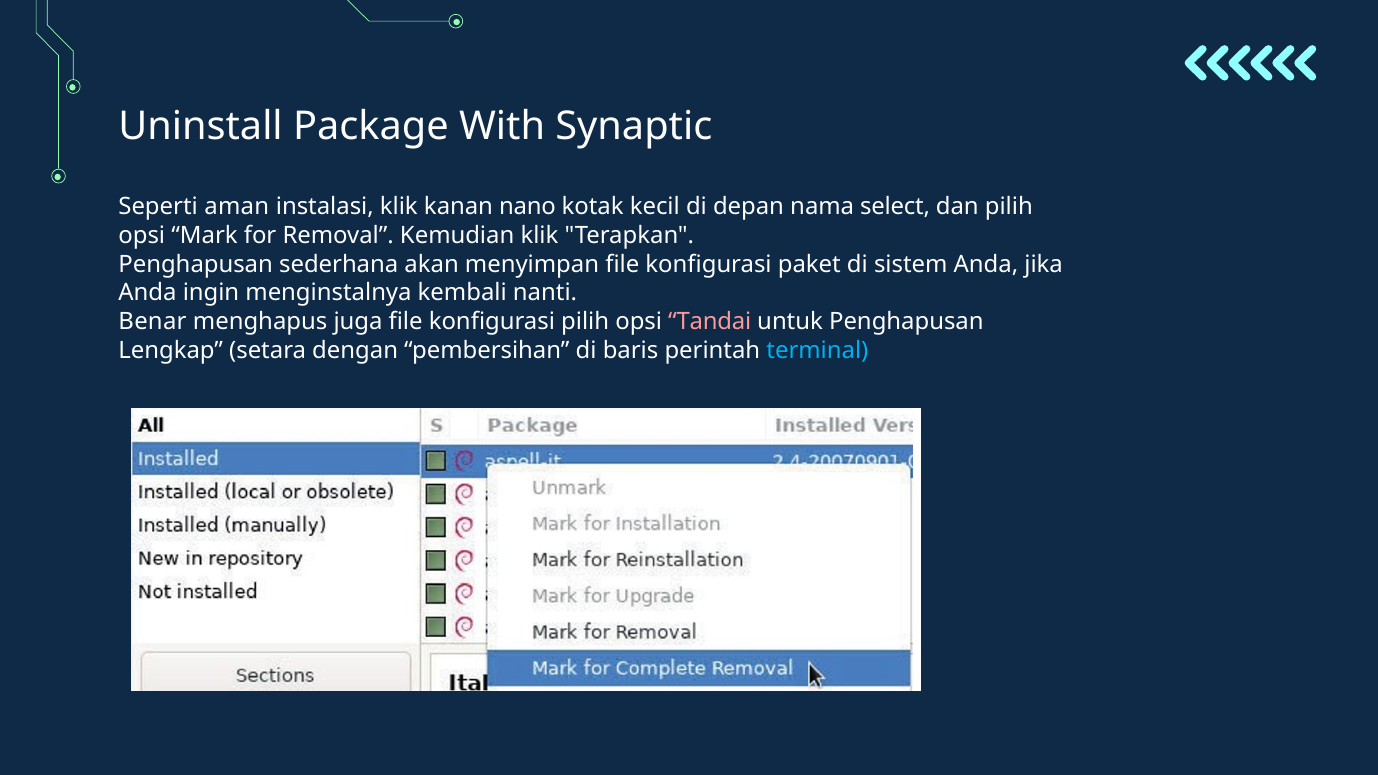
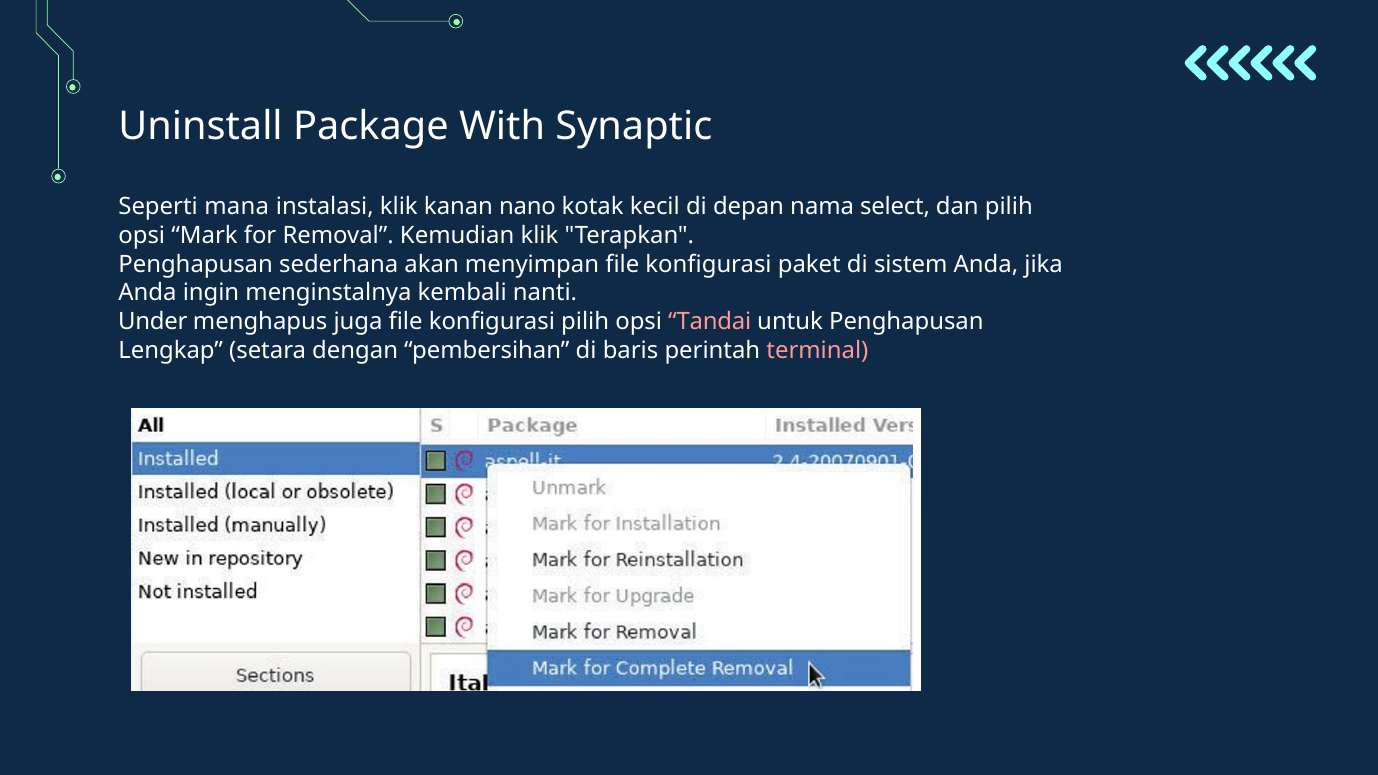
aman: aman -> mana
Benar: Benar -> Under
terminal colour: light blue -> pink
